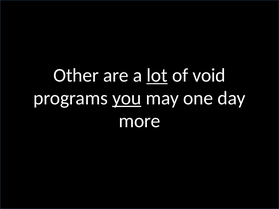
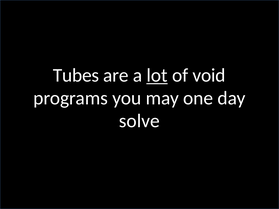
Other: Other -> Tubes
you underline: present -> none
more: more -> solve
